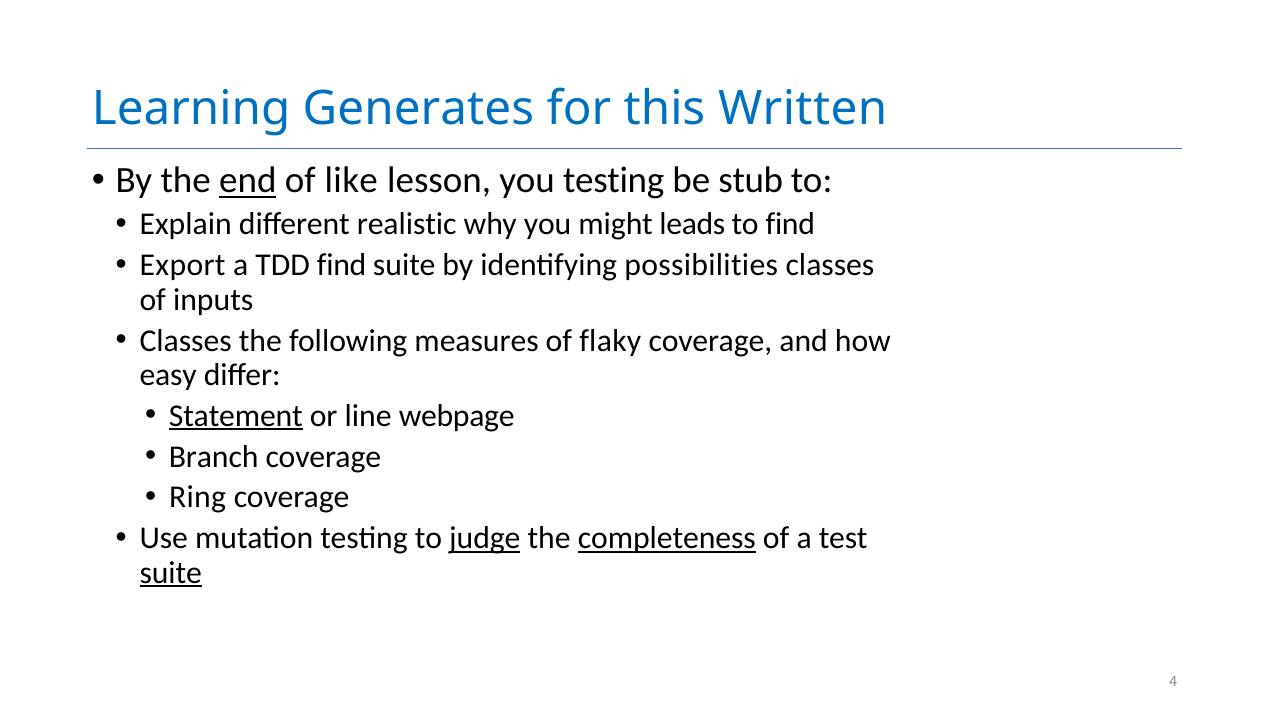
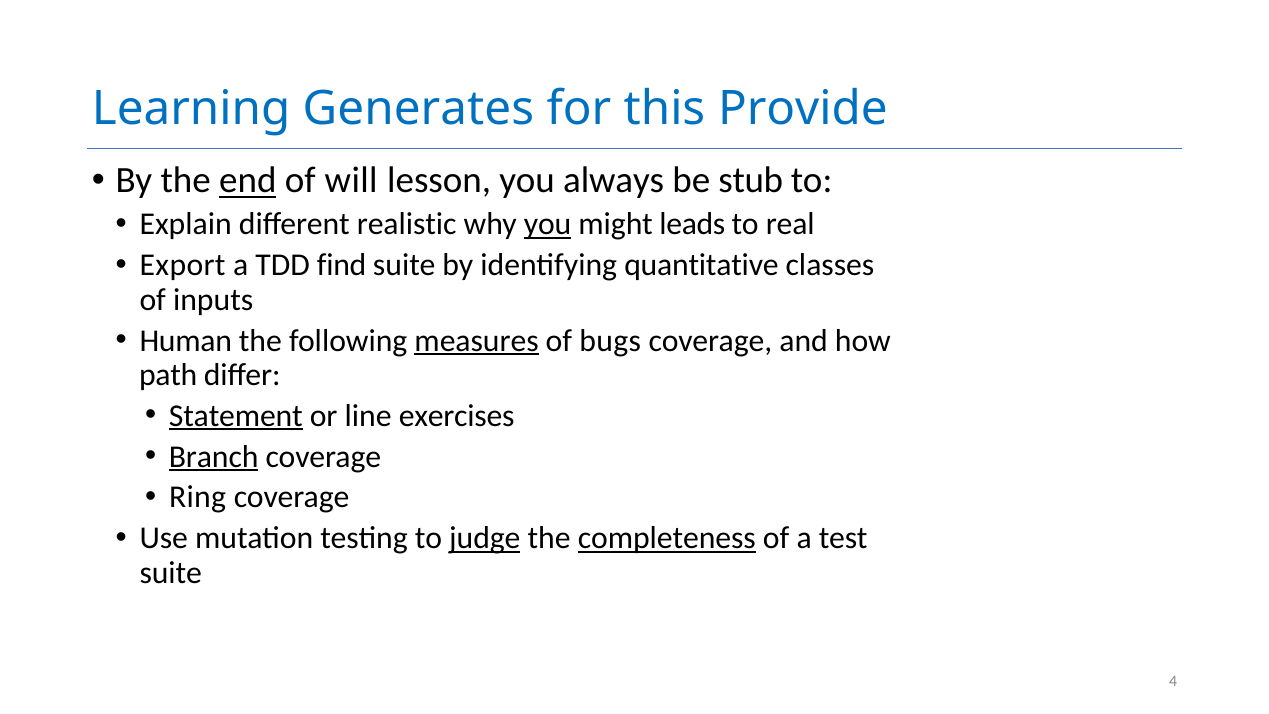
Written: Written -> Provide
like: like -> will
you testing: testing -> always
you at (548, 224) underline: none -> present
to find: find -> real
possibilities: possibilities -> quantitative
Classes at (186, 340): Classes -> Human
measures underline: none -> present
flaky: flaky -> bugs
easy: easy -> path
webpage: webpage -> exercises
Branch underline: none -> present
suite at (171, 573) underline: present -> none
